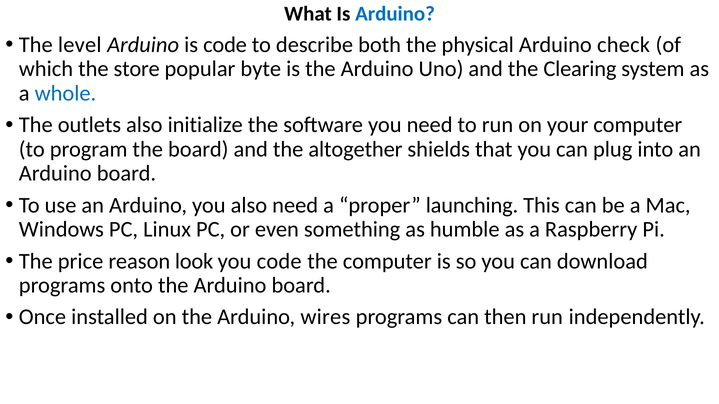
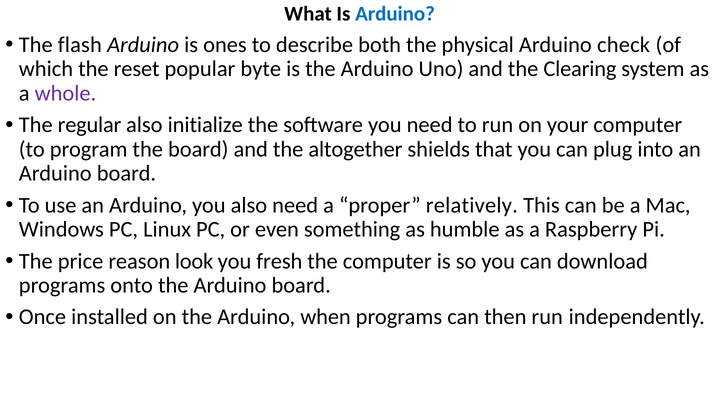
level: level -> flash
is code: code -> ones
store: store -> reset
whole colour: blue -> purple
outlets: outlets -> regular
launching: launching -> relatively
you code: code -> fresh
wires: wires -> when
